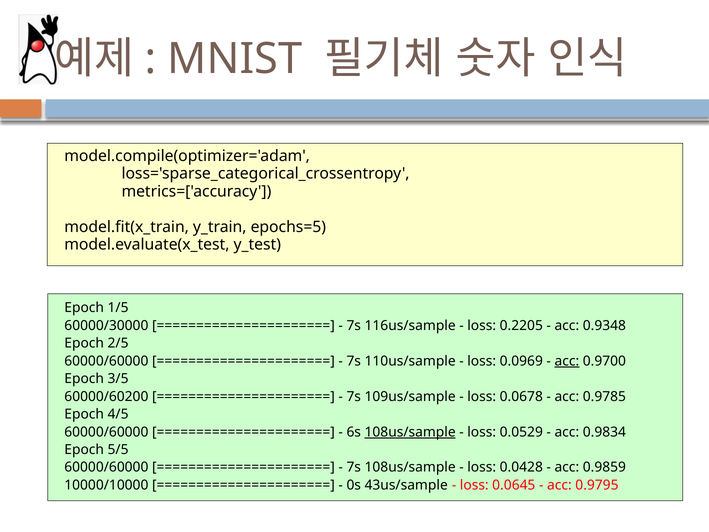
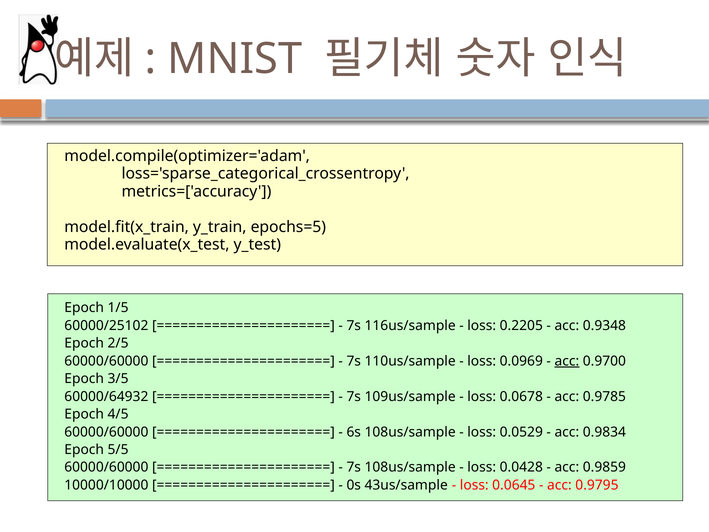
60000/30000: 60000/30000 -> 60000/25102
60000/60200: 60000/60200 -> 60000/64932
108us/sample at (410, 432) underline: present -> none
